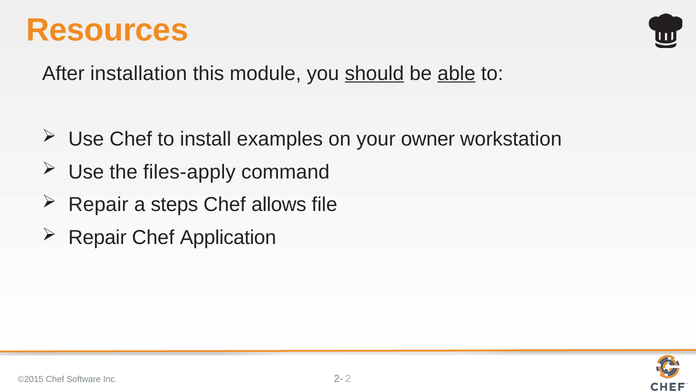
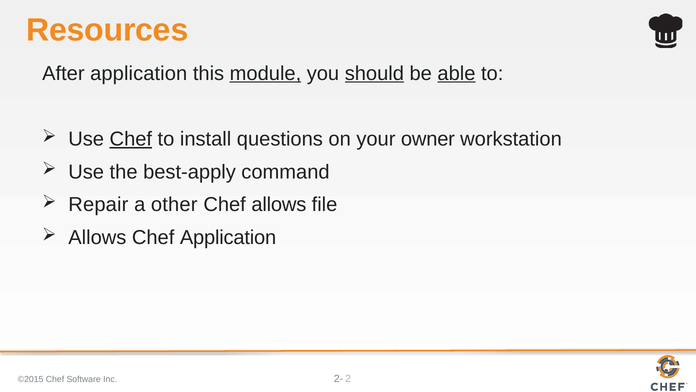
After installation: installation -> application
module underline: none -> present
Chef at (131, 139) underline: none -> present
examples: examples -> questions
files-apply: files-apply -> best-apply
steps: steps -> other
Repair at (97, 237): Repair -> Allows
